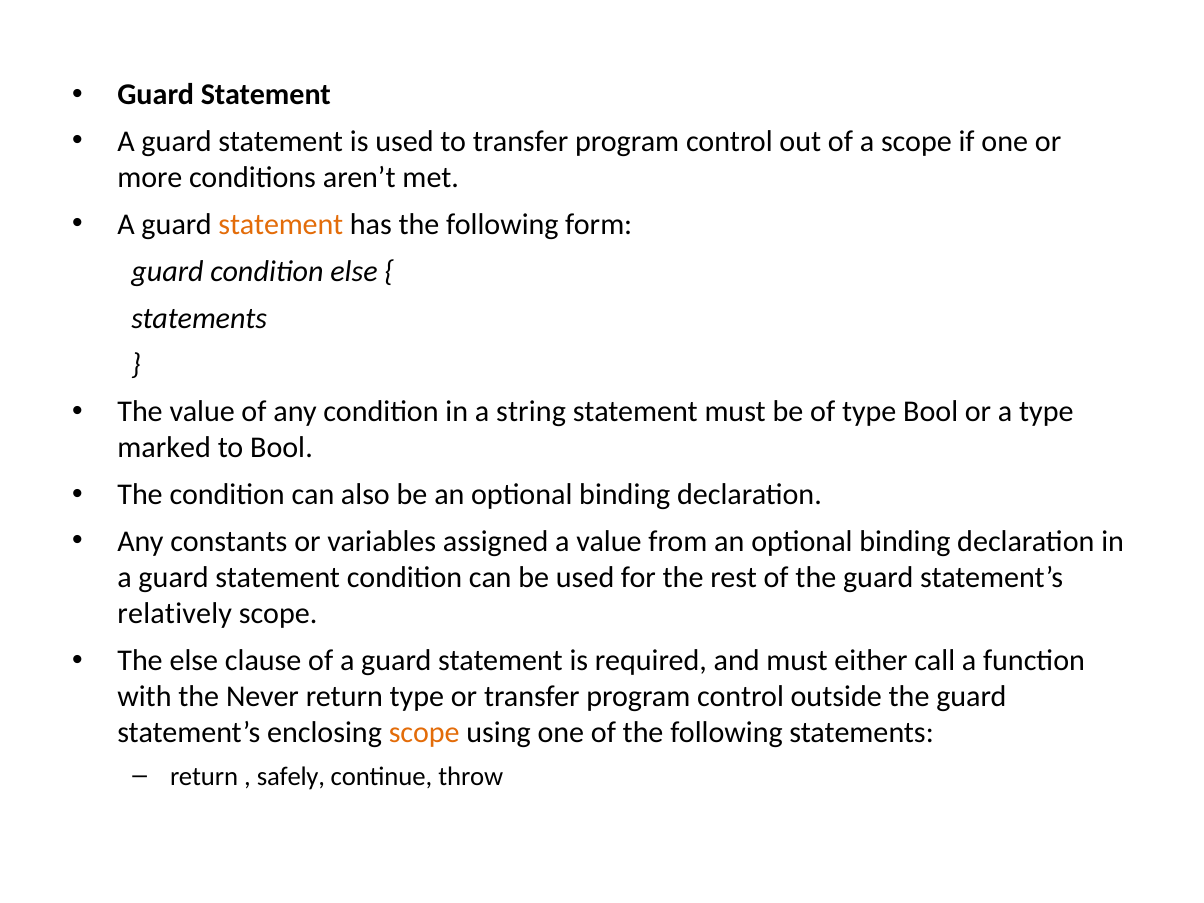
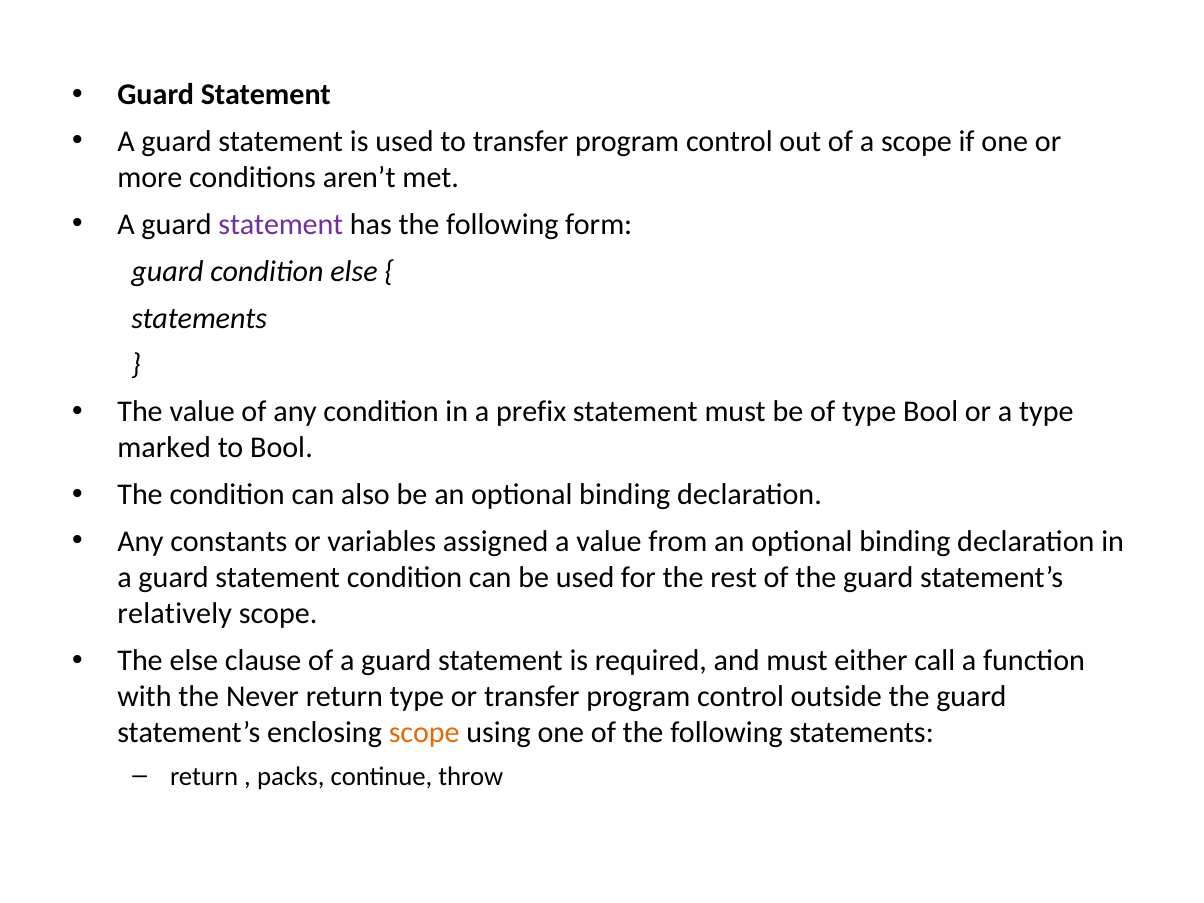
statement at (281, 225) colour: orange -> purple
string: string -> prefix
safely: safely -> packs
